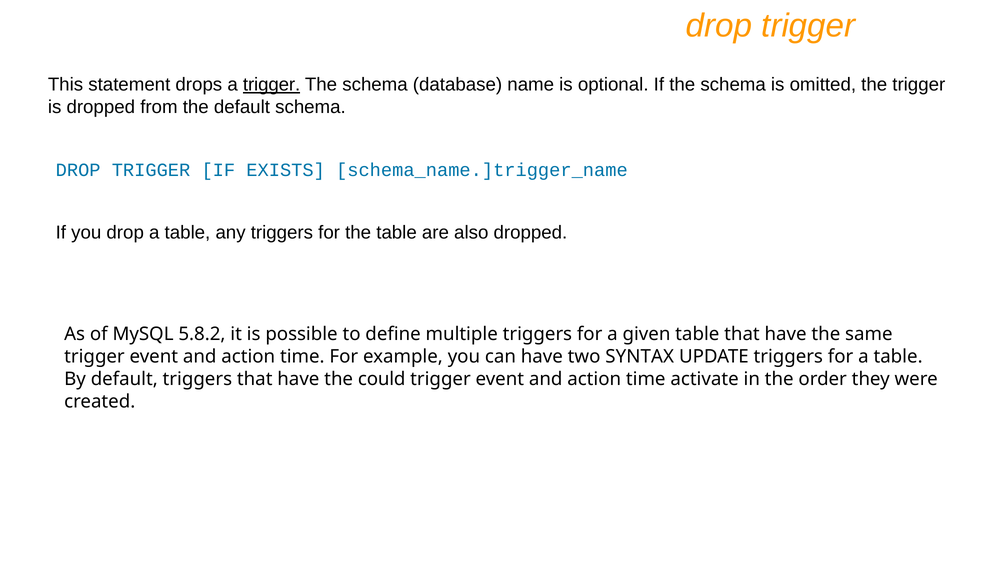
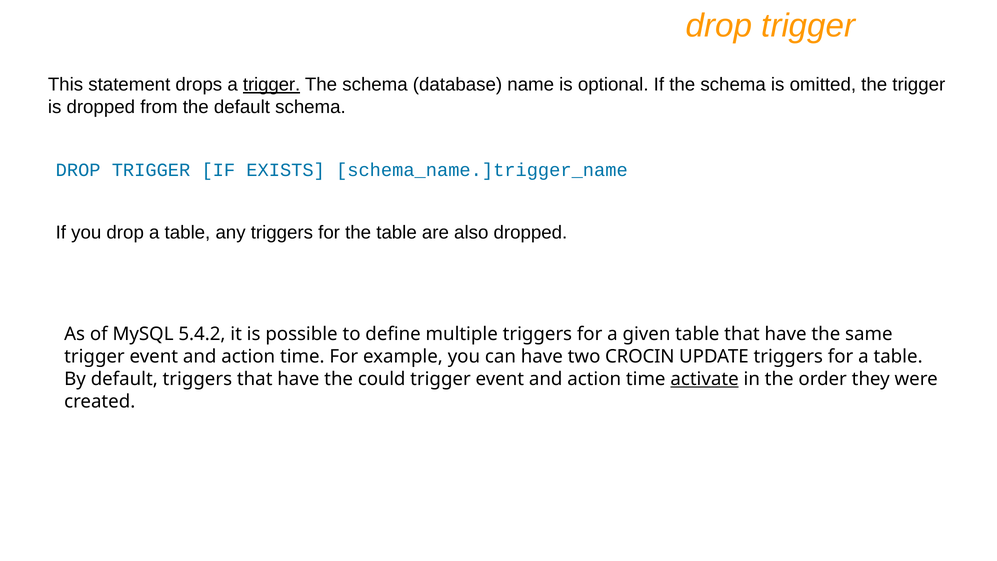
5.8.2: 5.8.2 -> 5.4.2
SYNTAX: SYNTAX -> CROCIN
activate underline: none -> present
